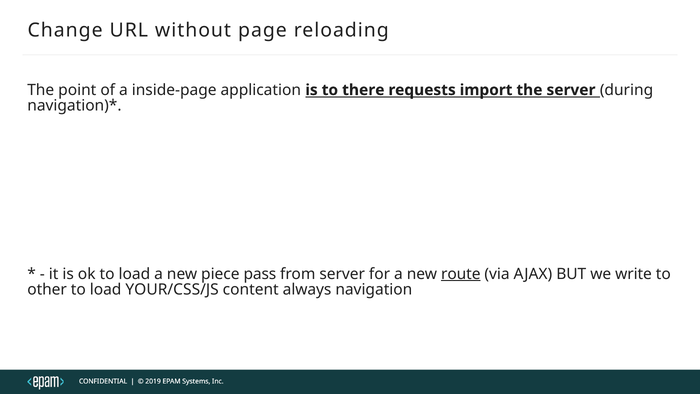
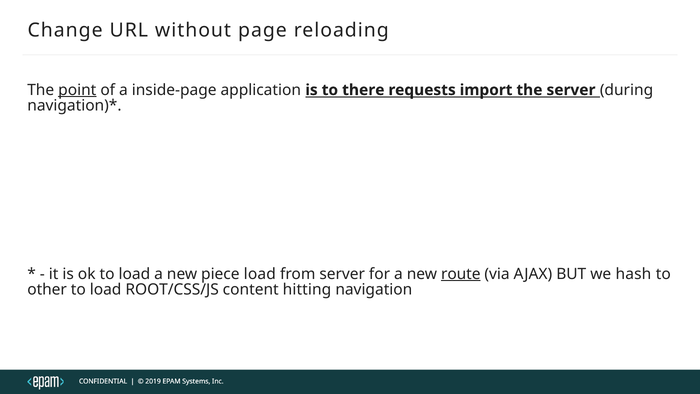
point underline: none -> present
piece pass: pass -> load
write: write -> hash
YOUR/CSS/JS: YOUR/CSS/JS -> ROOT/CSS/JS
always: always -> hitting
